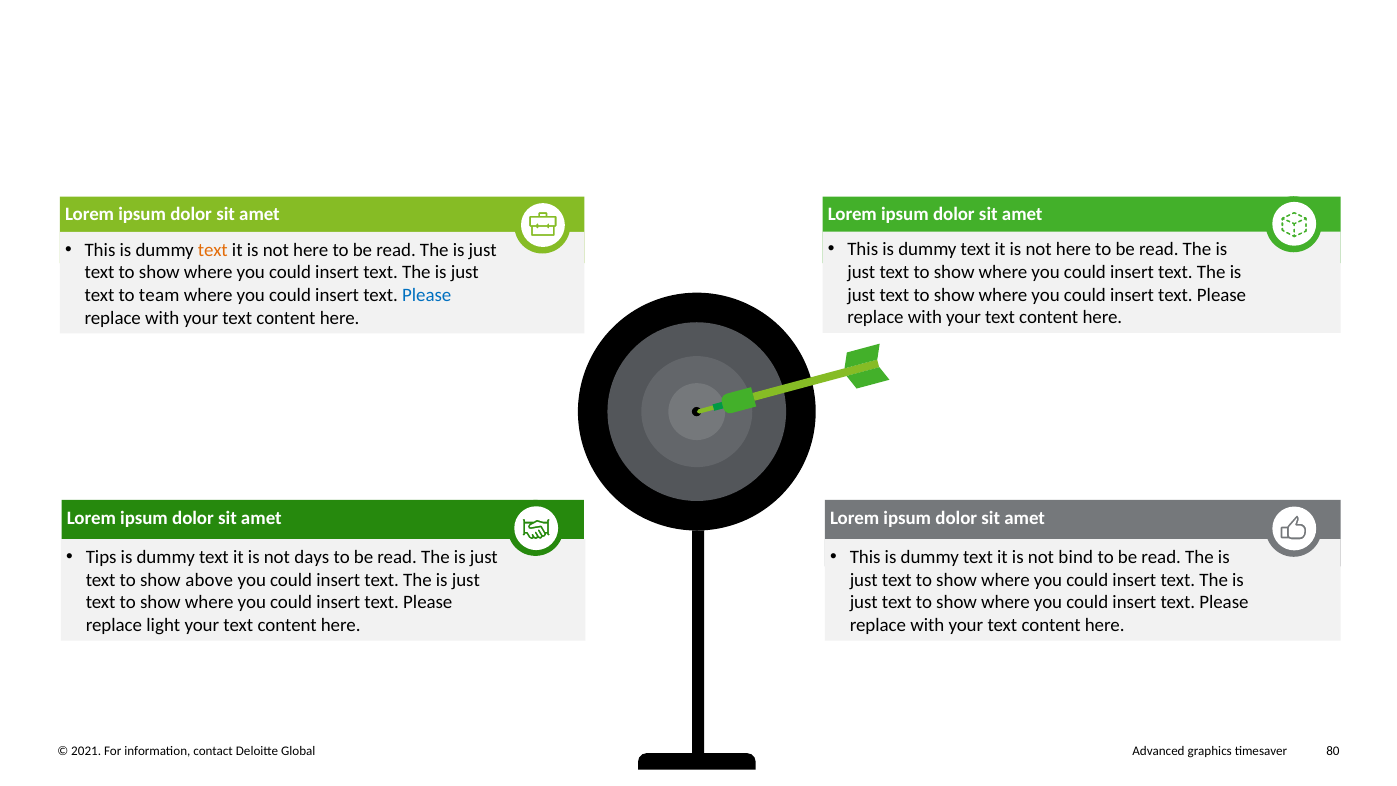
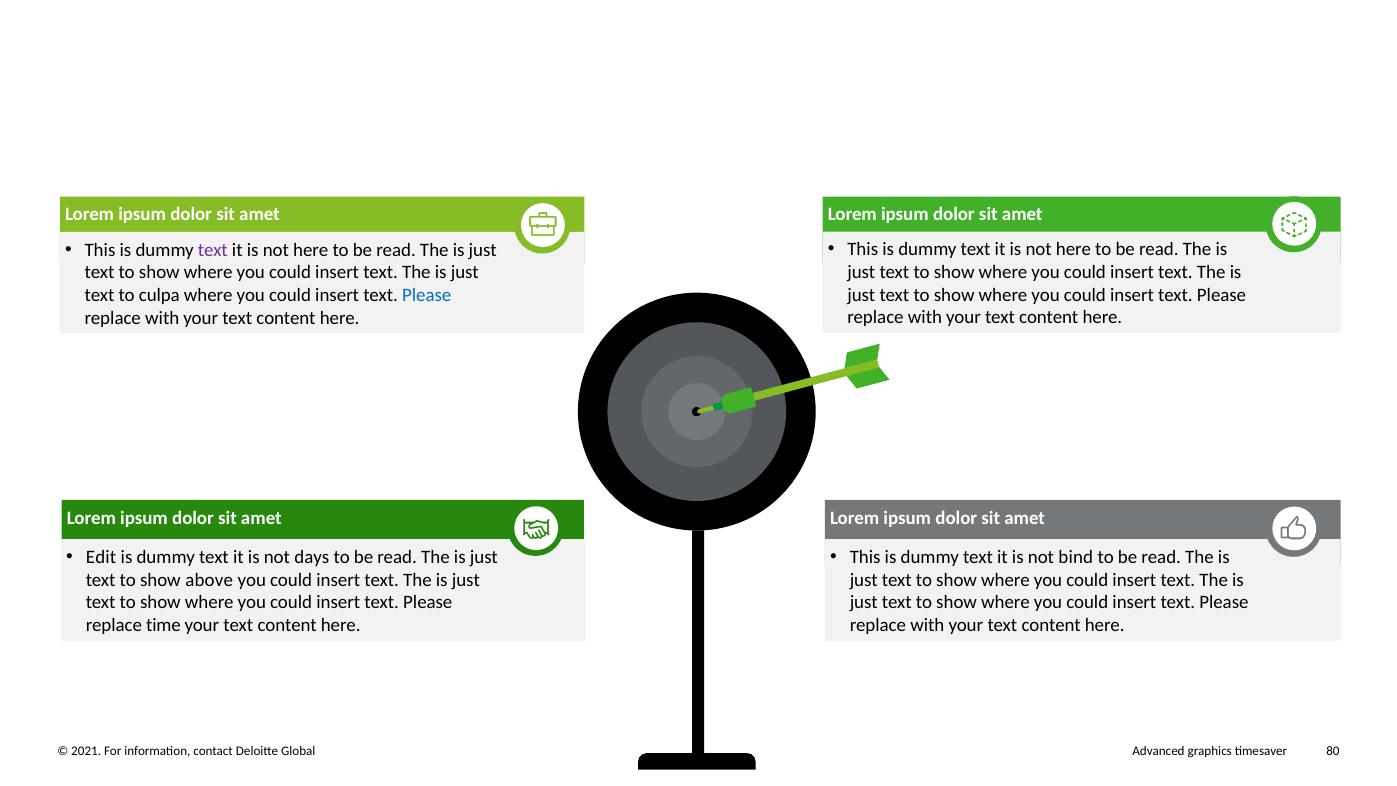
text at (213, 250) colour: orange -> purple
team: team -> culpa
Tips: Tips -> Edit
light: light -> time
